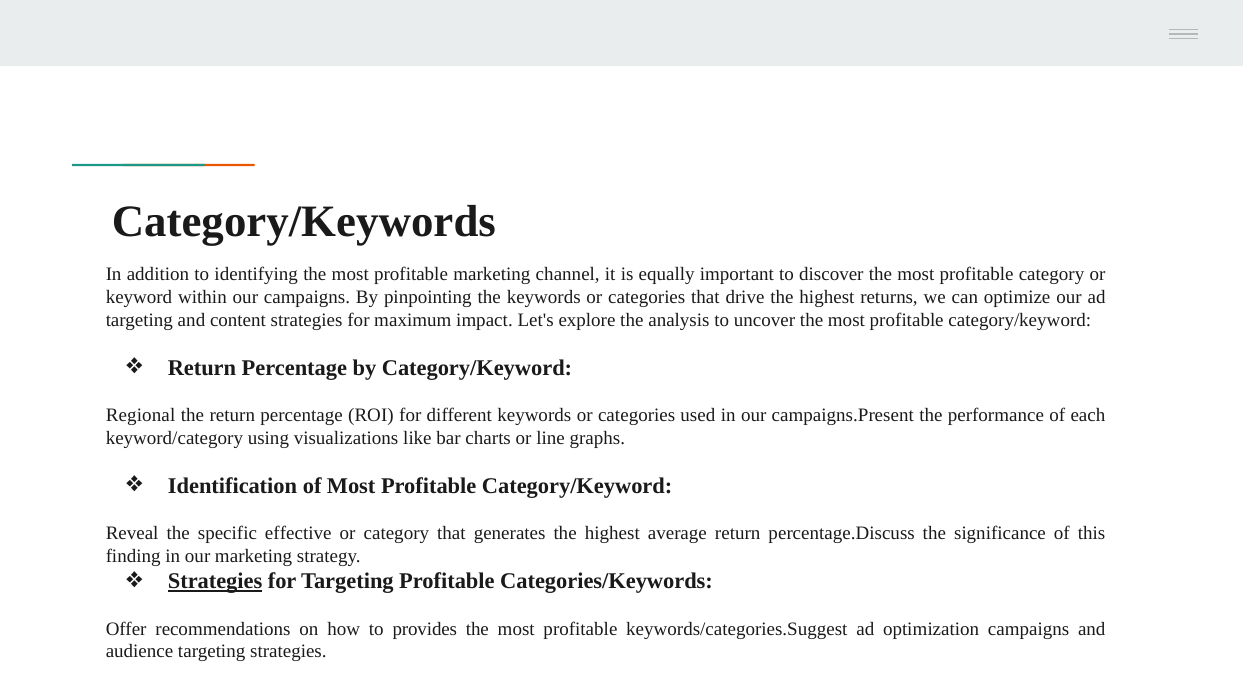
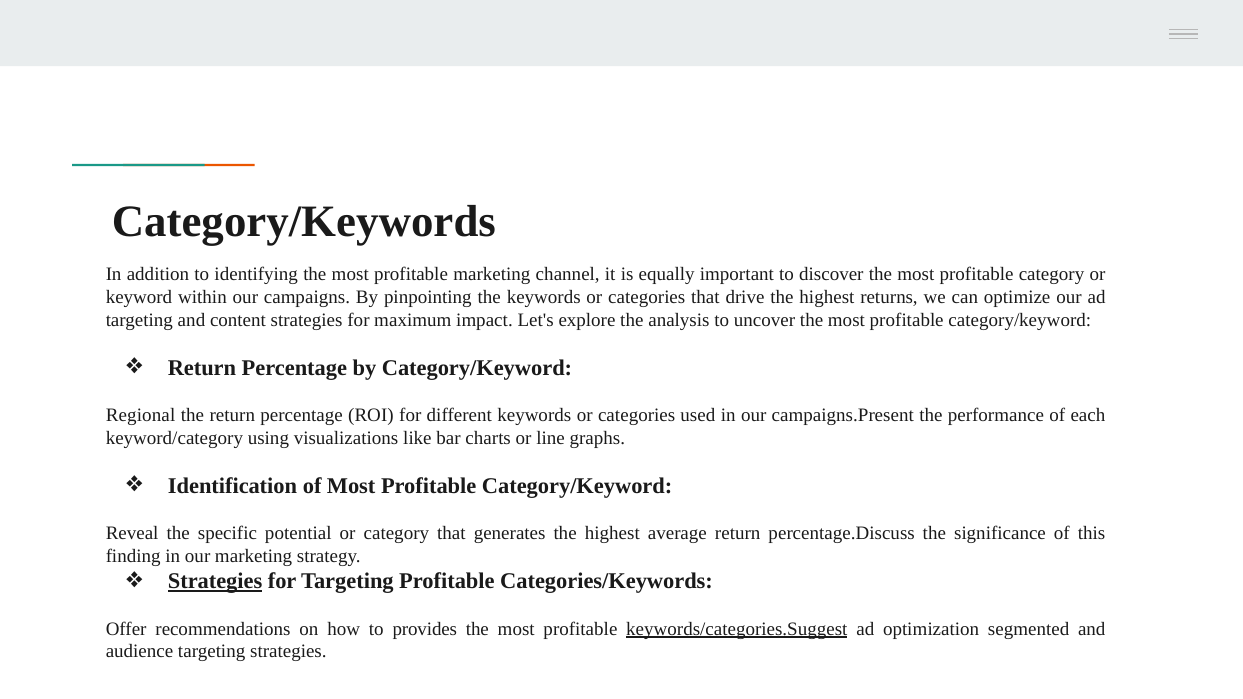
effective: effective -> potential
keywords/categories.Suggest underline: none -> present
optimization campaigns: campaigns -> segmented
